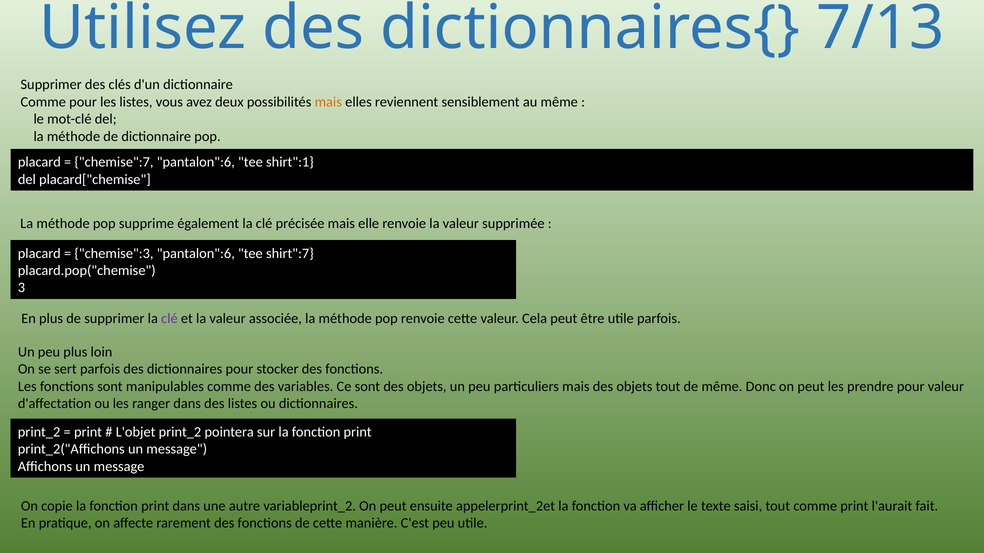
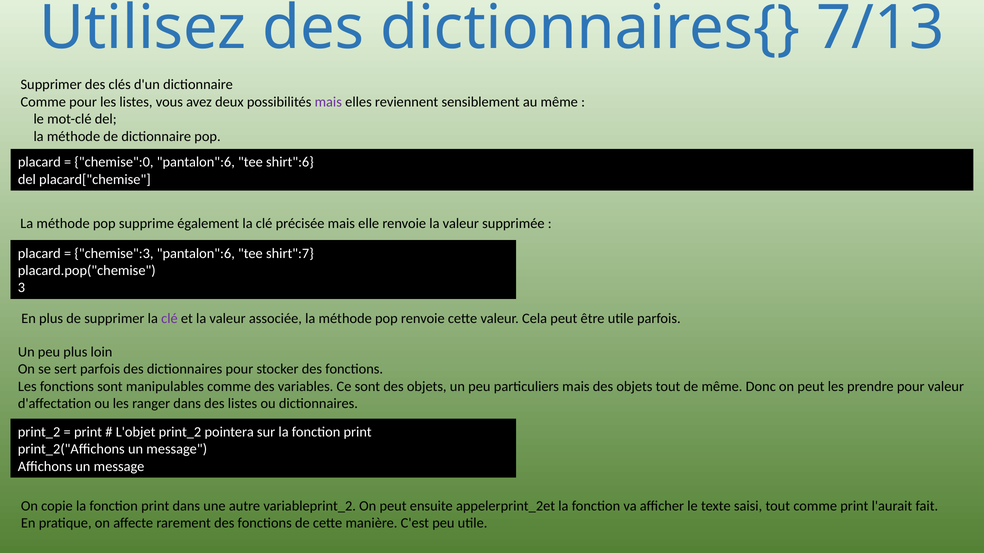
mais at (328, 102) colour: orange -> purple
chemise":7: chemise":7 -> chemise":0
shirt":1: shirt":1 -> shirt":6
